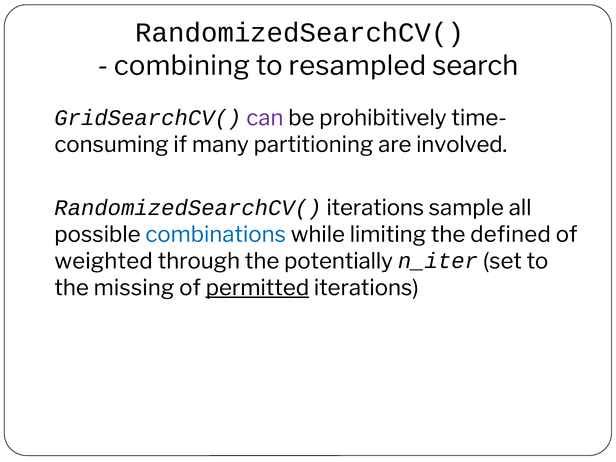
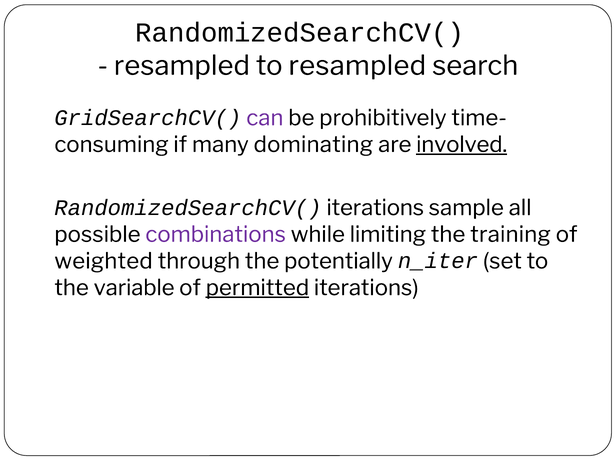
combining at (182, 66): combining -> resampled
partitioning: partitioning -> dominating
involved underline: none -> present
combinations colour: blue -> purple
defined: defined -> training
missing: missing -> variable
